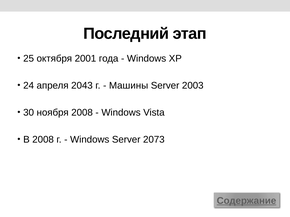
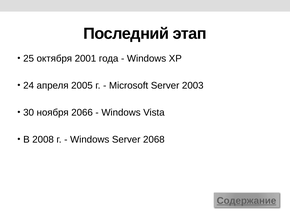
2043: 2043 -> 2005
Машины: Машины -> Microsoft
ноября 2008: 2008 -> 2066
2073: 2073 -> 2068
